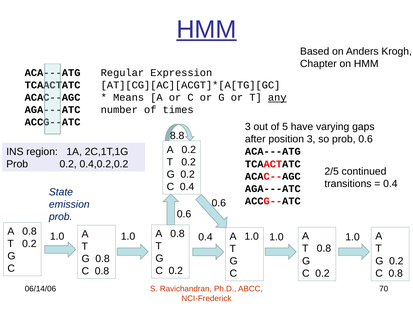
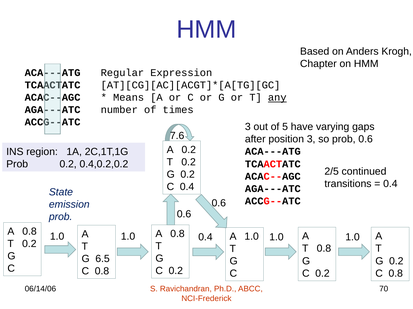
HMM at (206, 29) underline: present -> none
8.8: 8.8 -> 7.6
G 0.8: 0.8 -> 6.5
